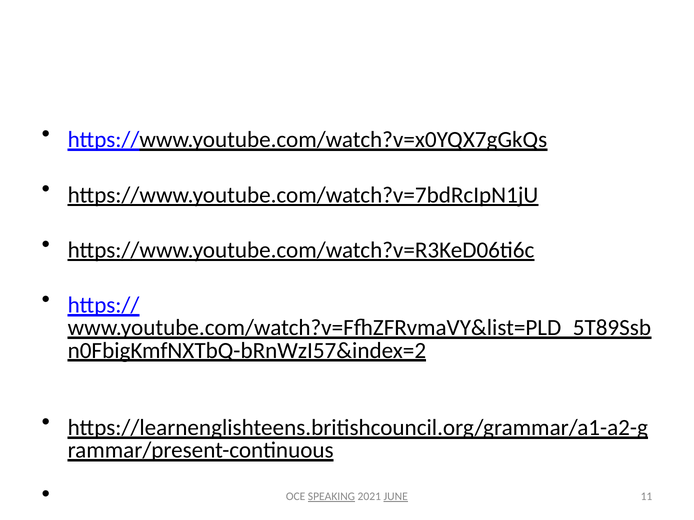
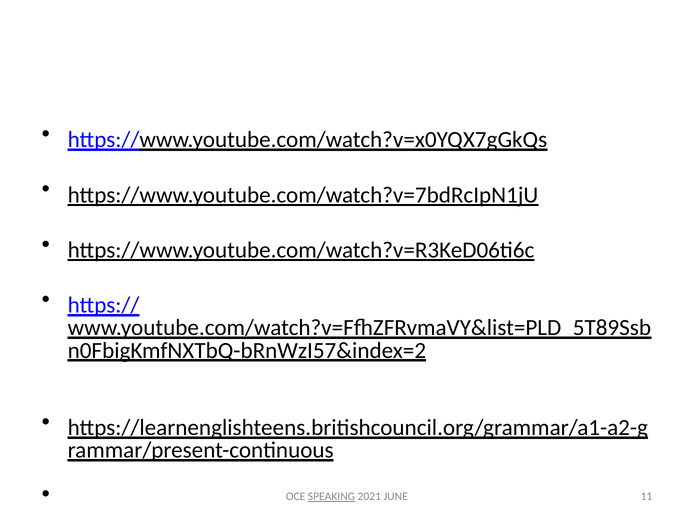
JUNE underline: present -> none
